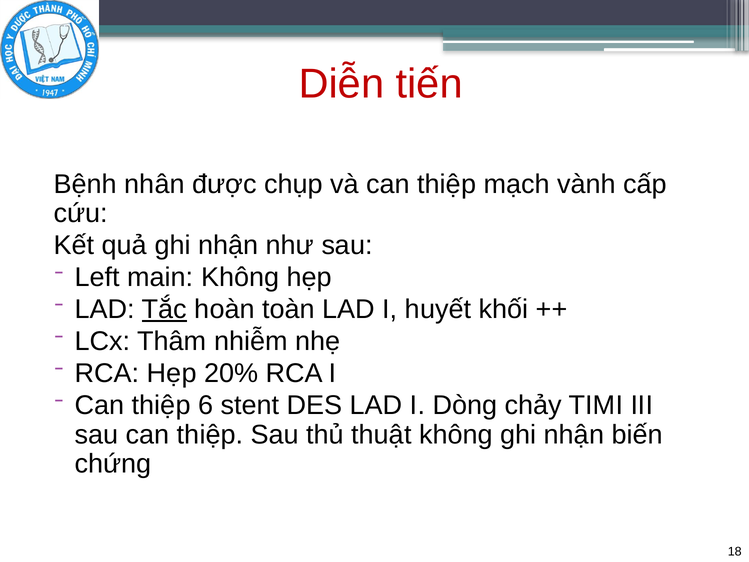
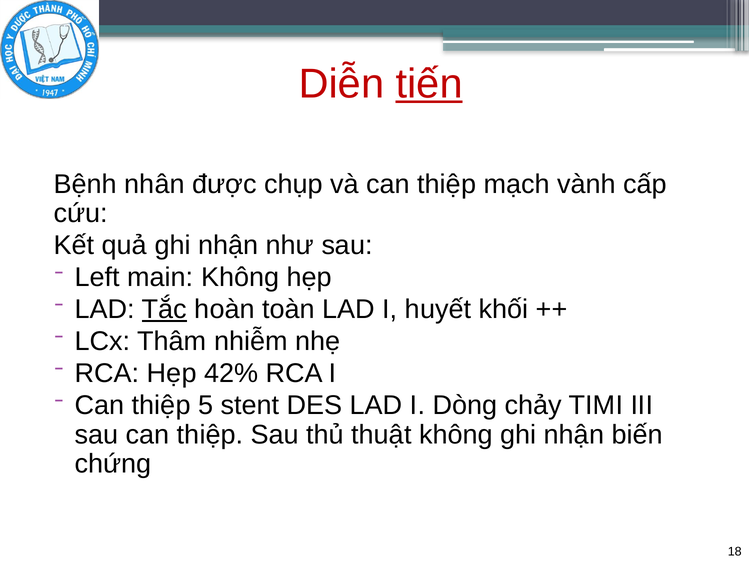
tiến underline: none -> present
20%: 20% -> 42%
6: 6 -> 5
